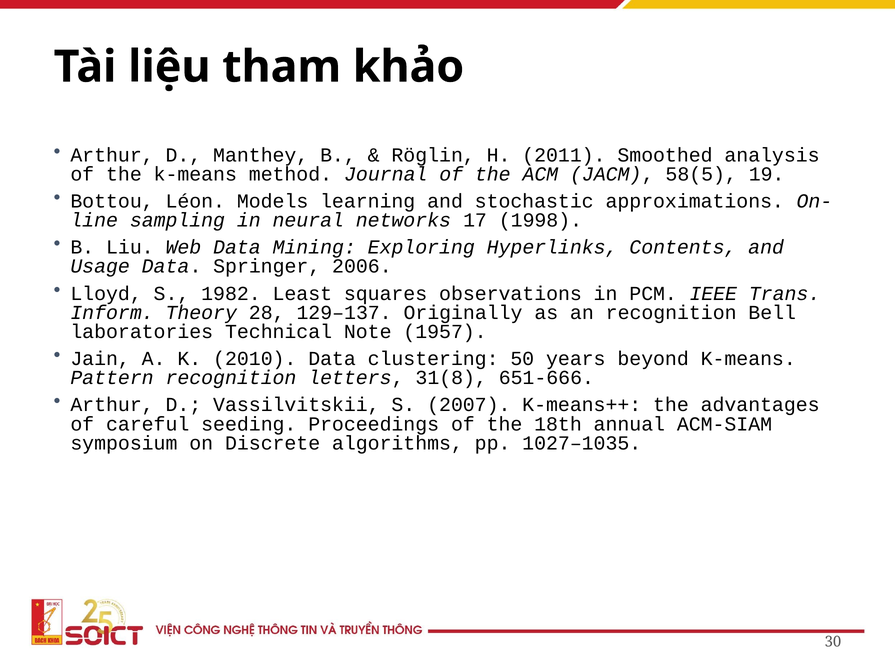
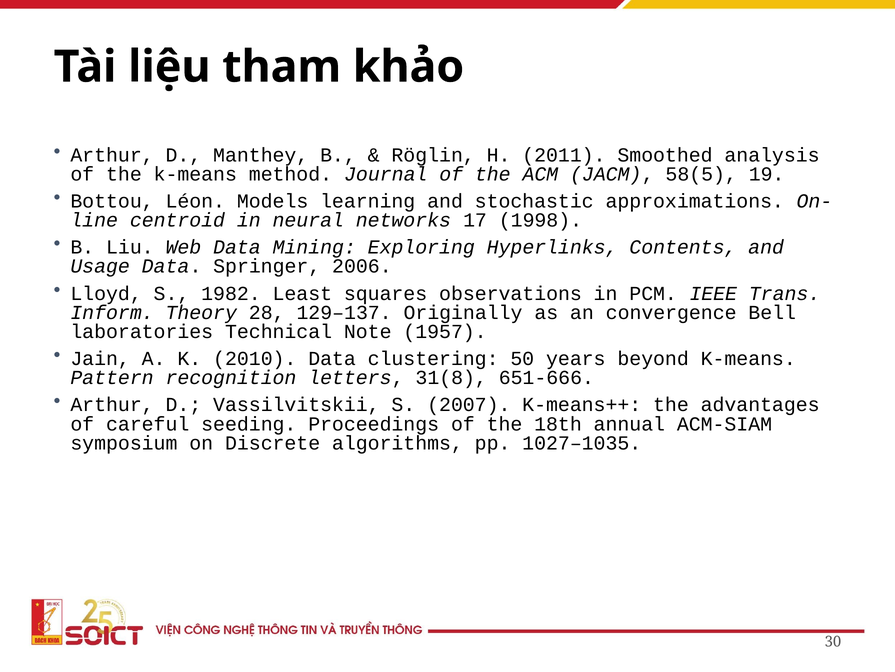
sampling: sampling -> centroid
an recognition: recognition -> convergence
